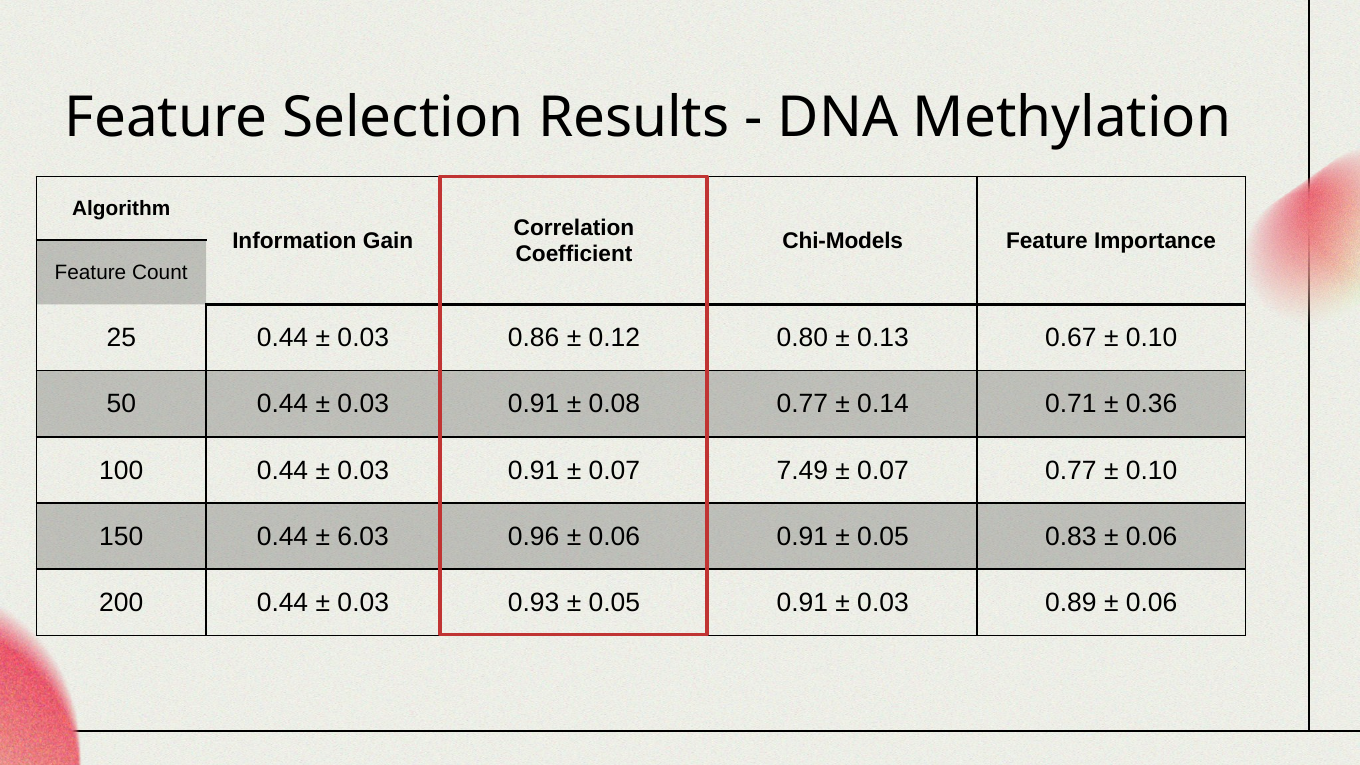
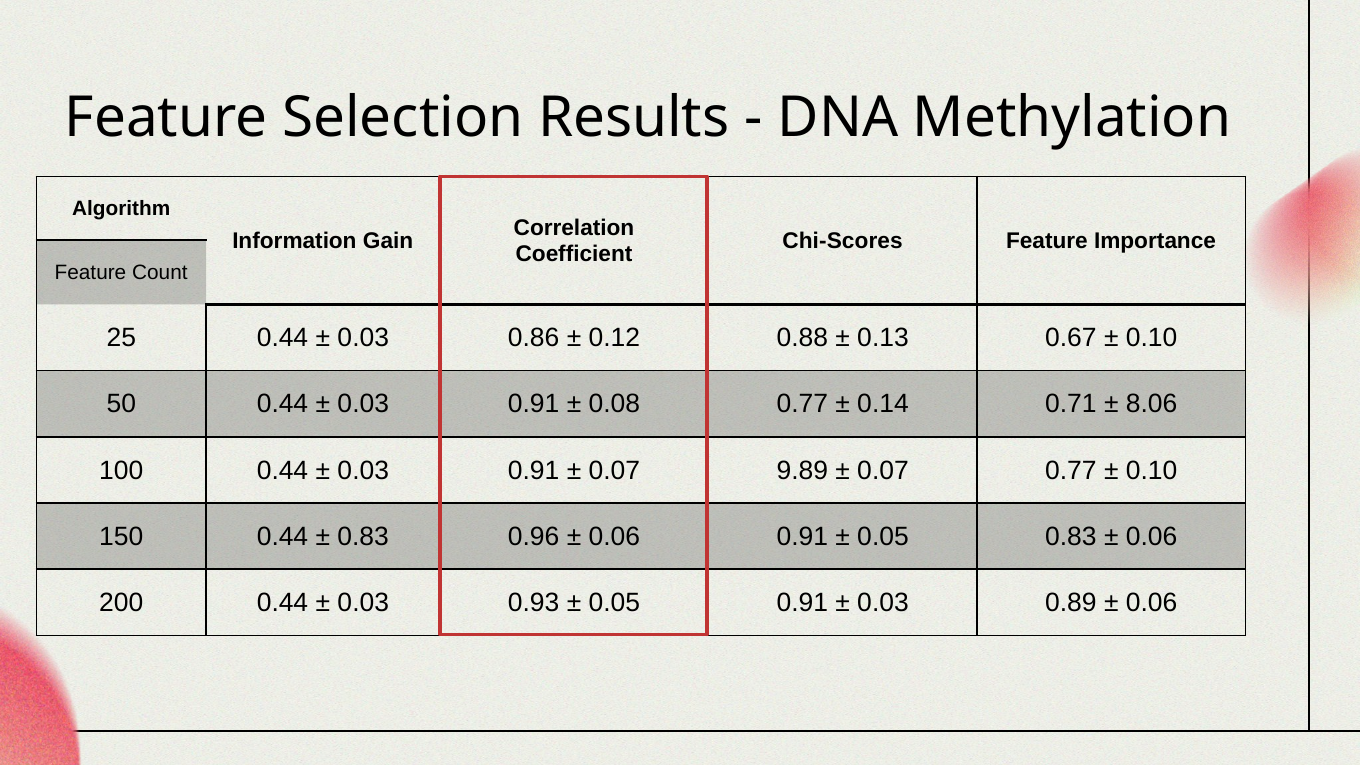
Chi-Models: Chi-Models -> Chi-Scores
0.80: 0.80 -> 0.88
0.36: 0.36 -> 8.06
7.49: 7.49 -> 9.89
6.03 at (363, 537): 6.03 -> 0.83
